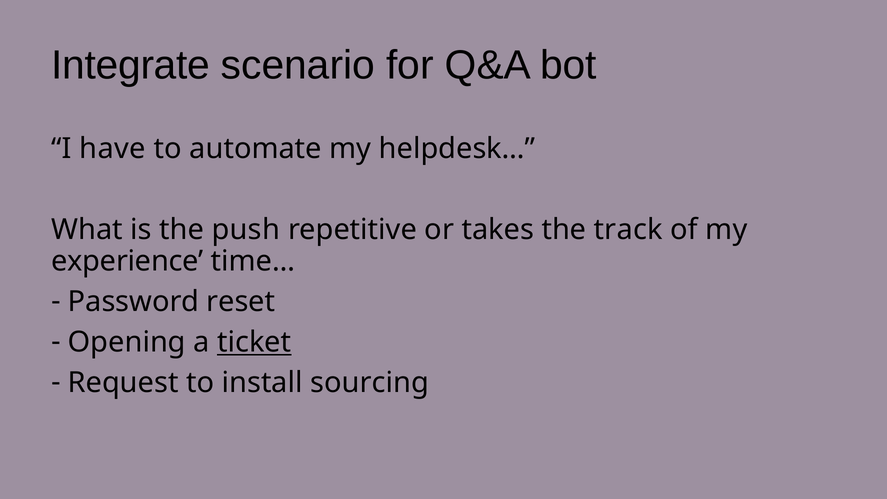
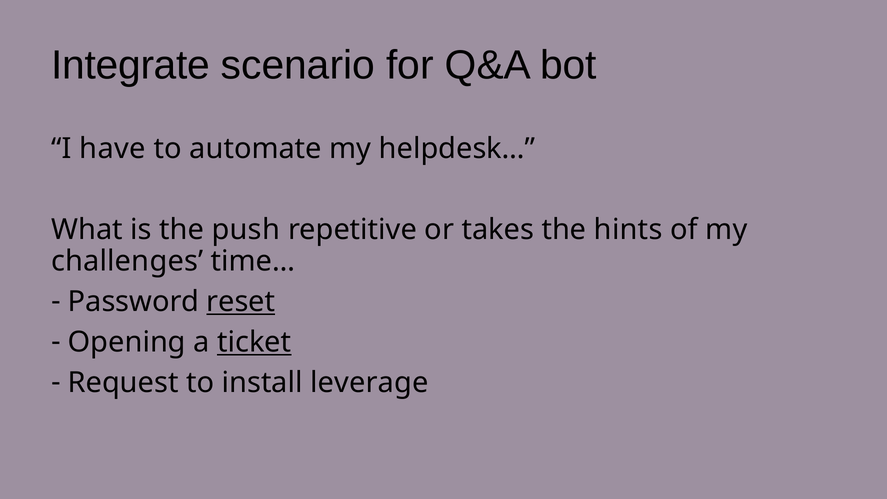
track: track -> hints
experience: experience -> challenges
reset underline: none -> present
sourcing: sourcing -> leverage
